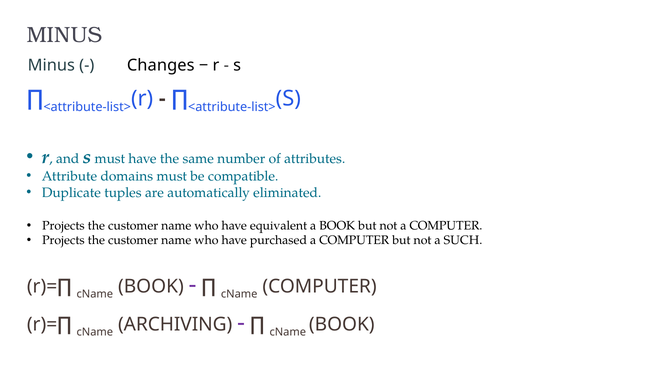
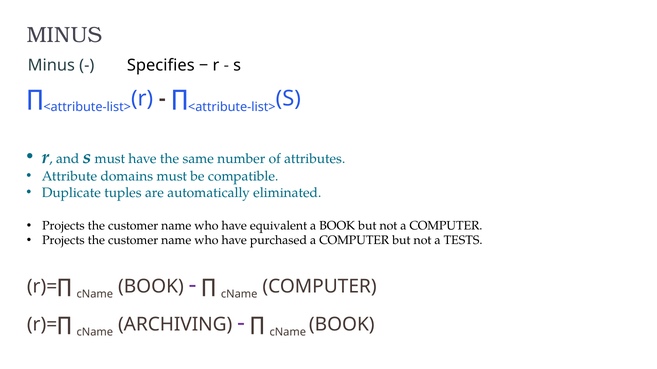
Changes: Changes -> Specifies
SUCH: SUCH -> TESTS
